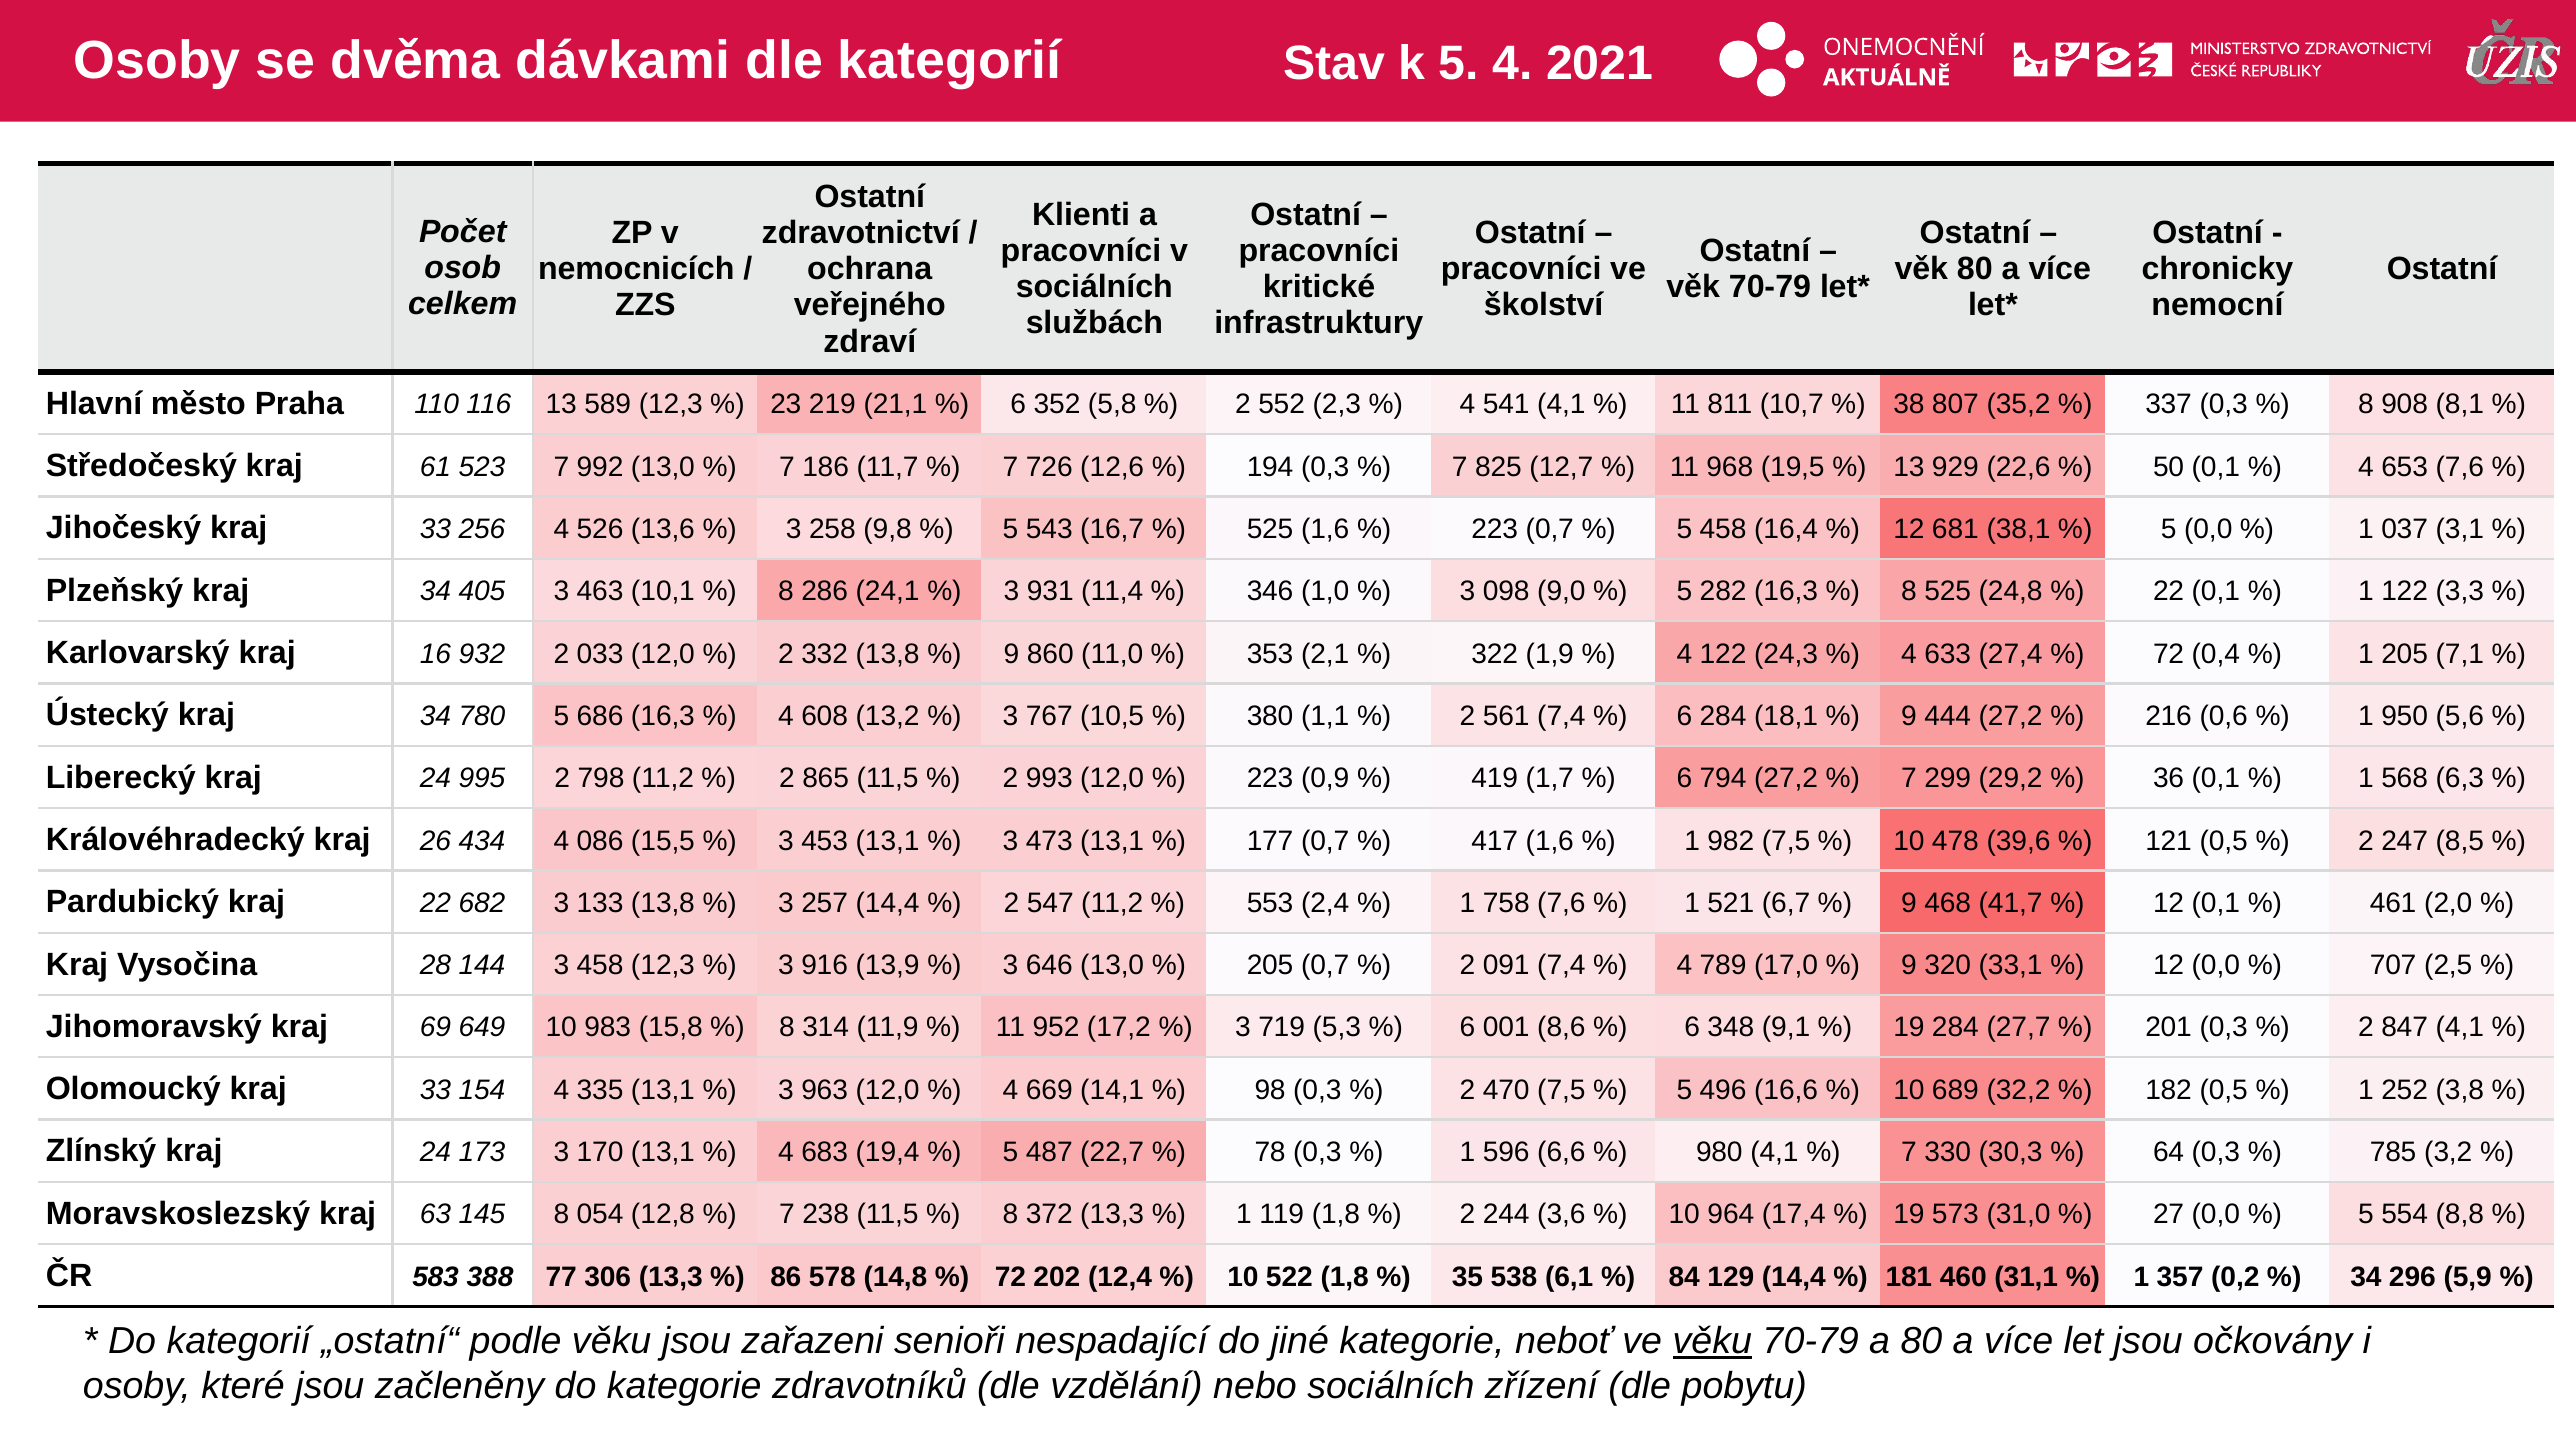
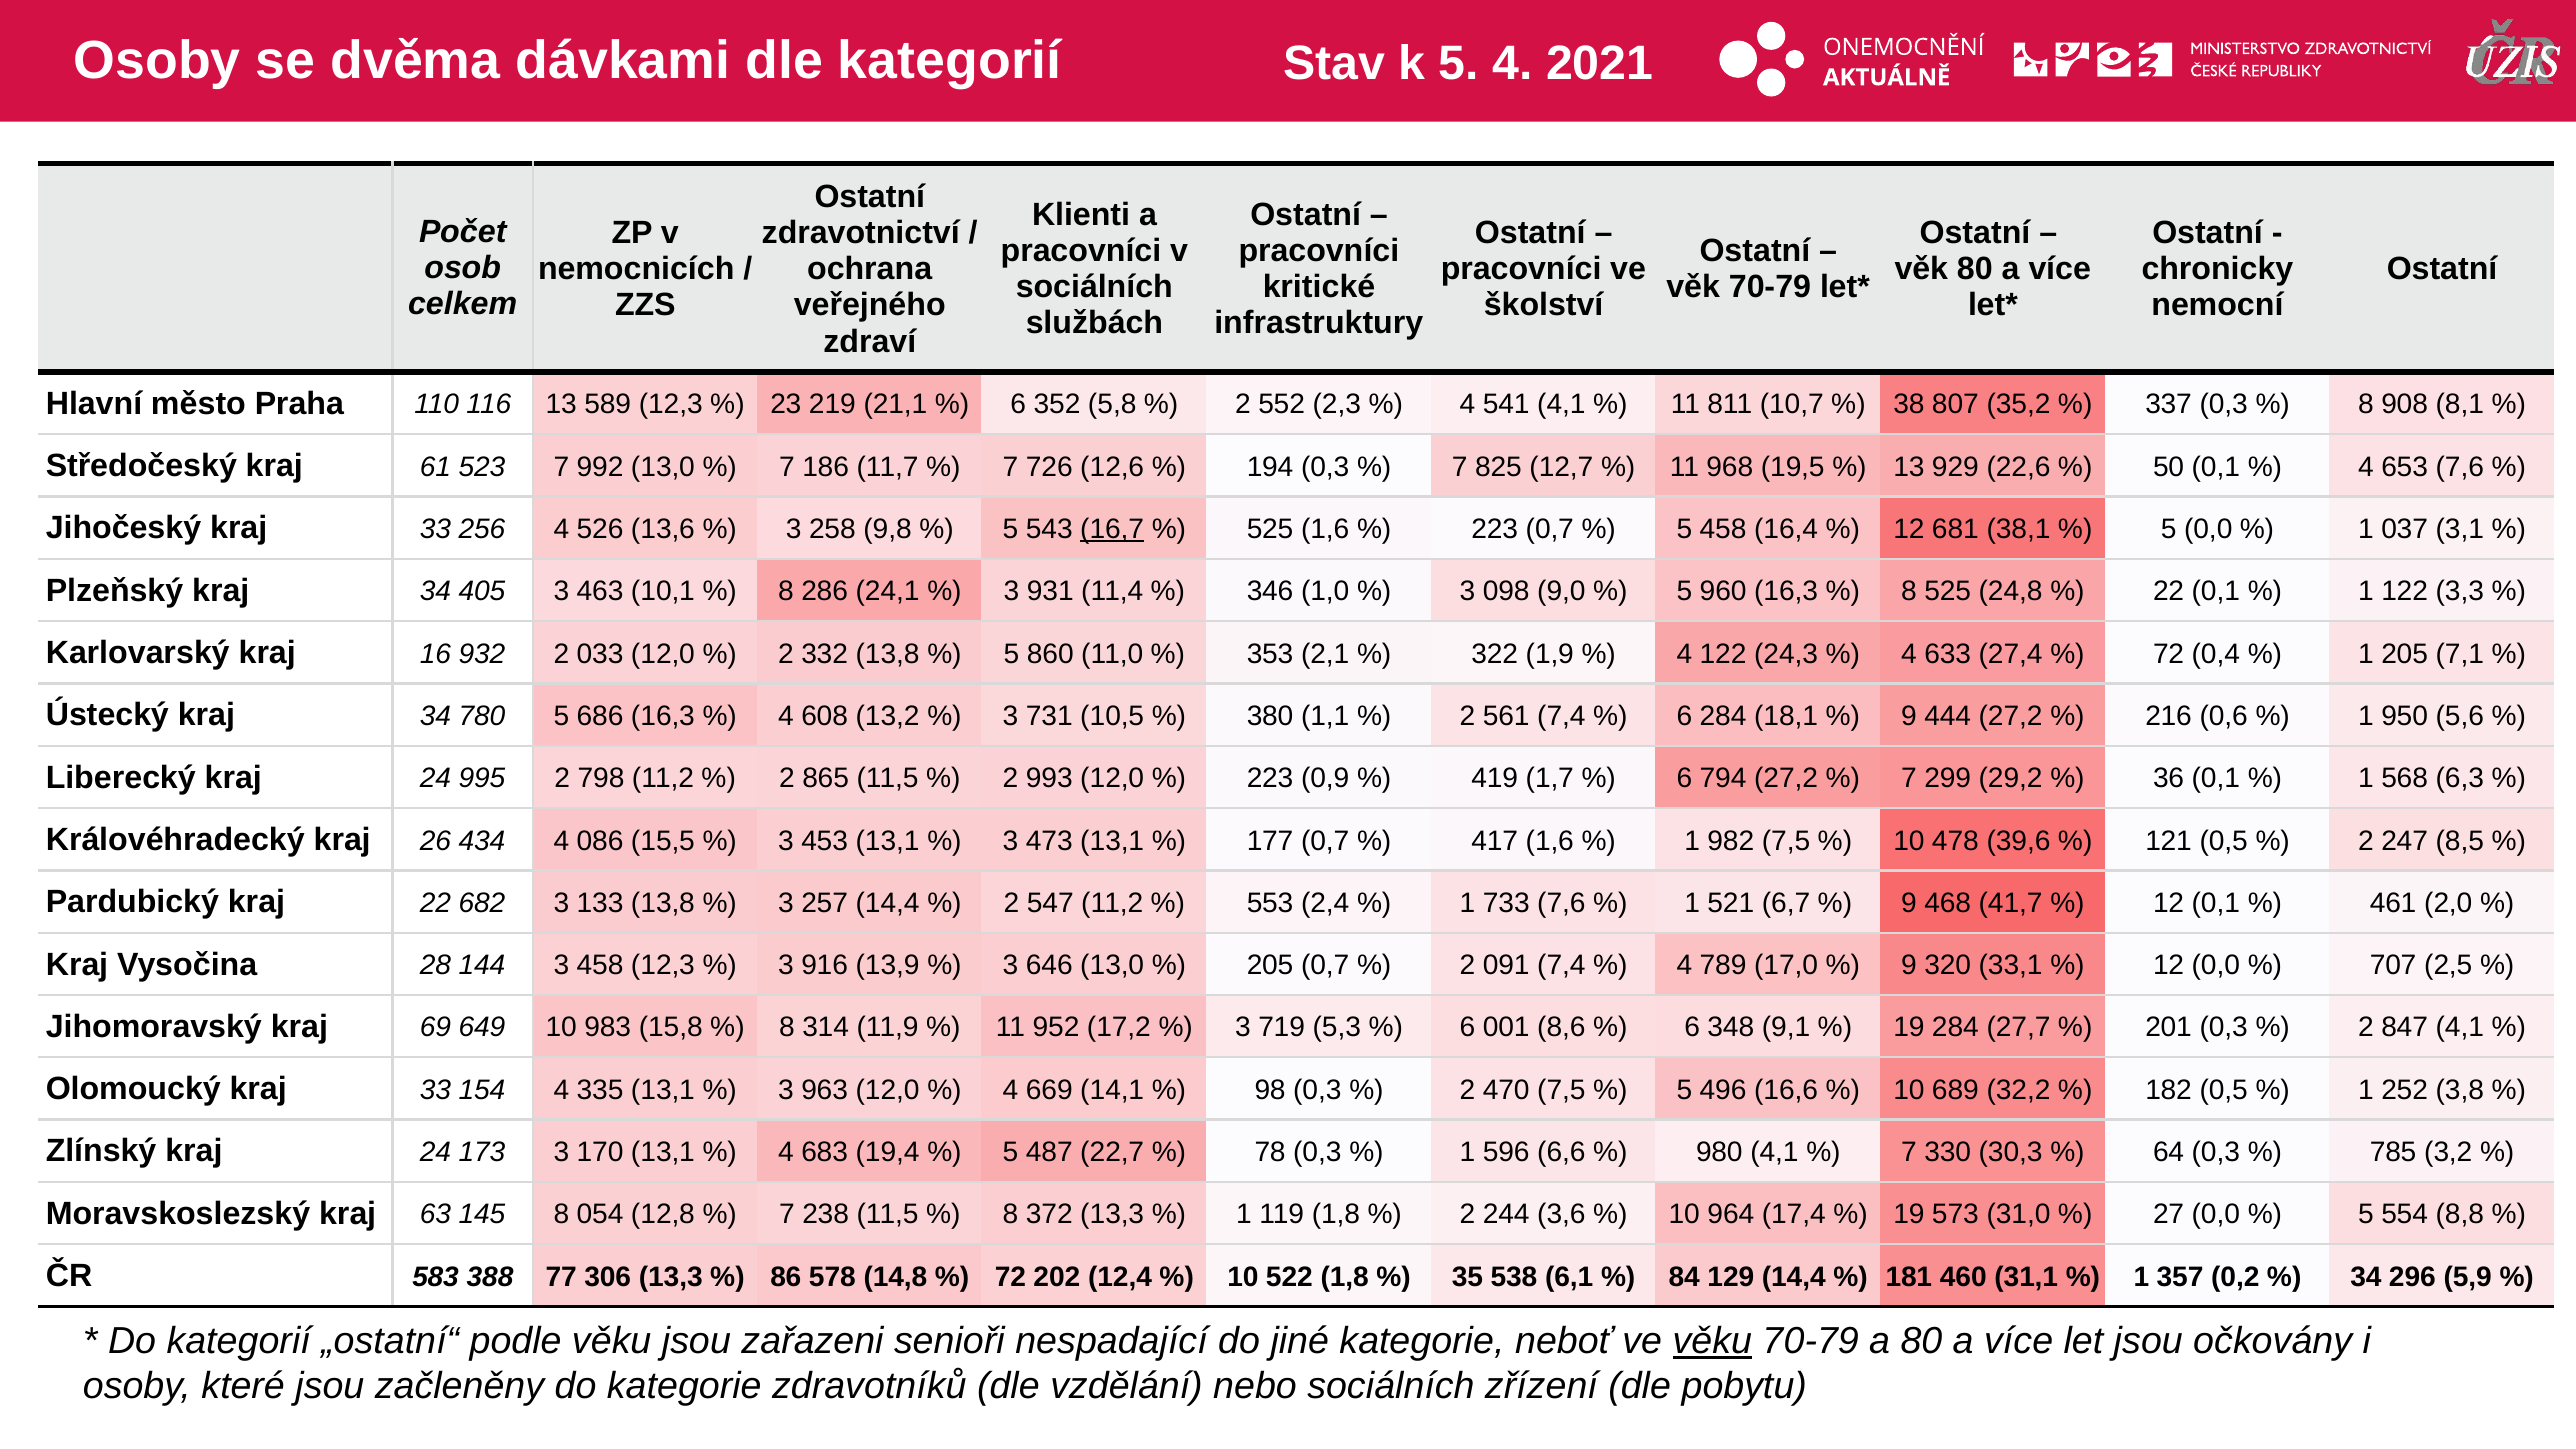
16,7 underline: none -> present
282: 282 -> 960
9 at (1012, 654): 9 -> 5
767: 767 -> 731
758: 758 -> 733
